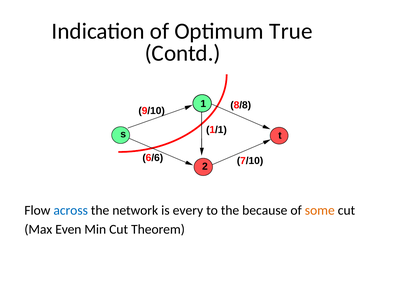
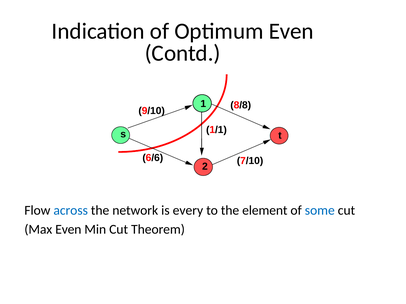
Optimum True: True -> Even
because: because -> element
some colour: orange -> blue
